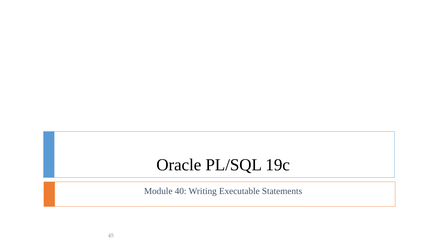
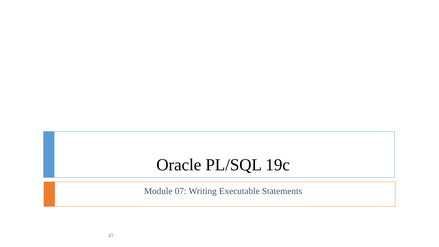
40: 40 -> 07
